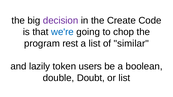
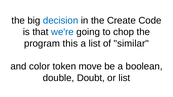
decision colour: purple -> blue
rest: rest -> this
lazily: lazily -> color
users: users -> move
